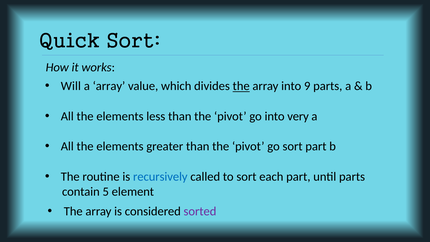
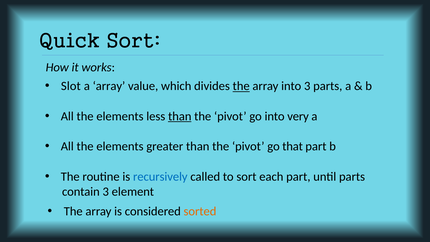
Will: Will -> Slot
into 9: 9 -> 3
than at (180, 116) underline: none -> present
go sort: sort -> that
contain 5: 5 -> 3
sorted colour: purple -> orange
